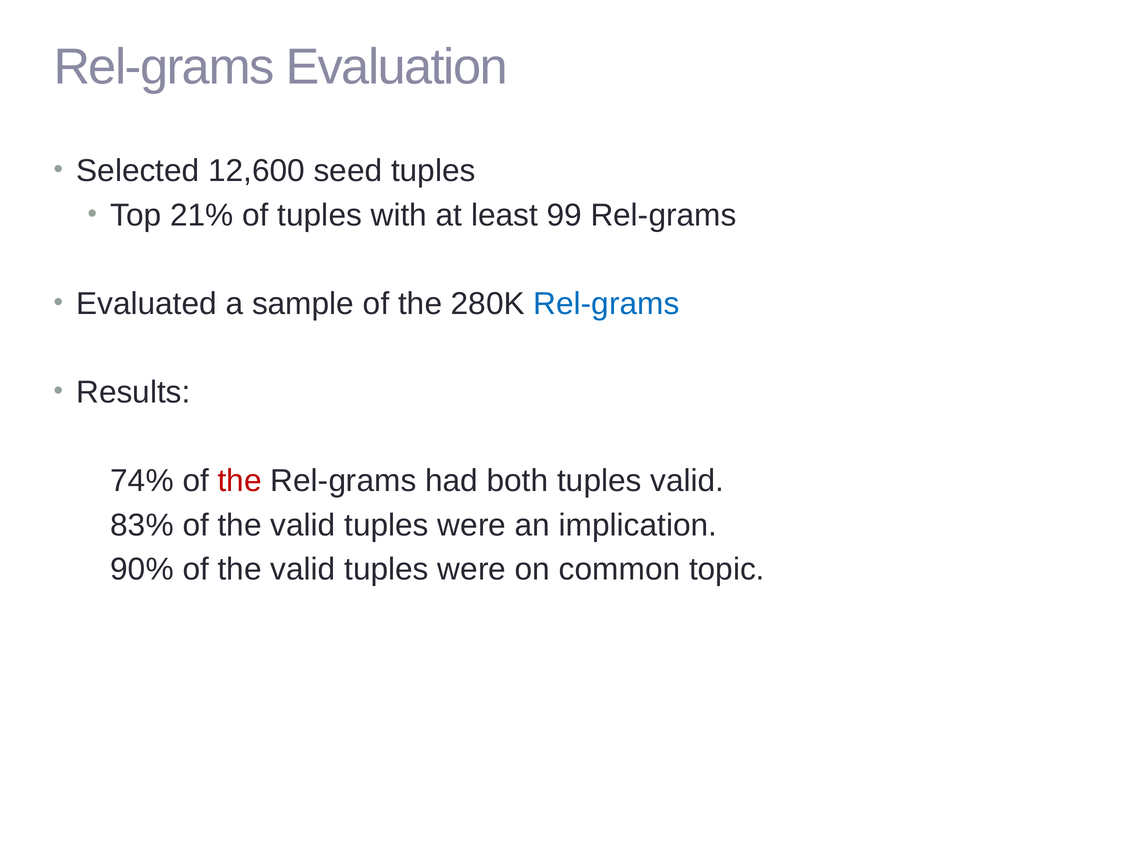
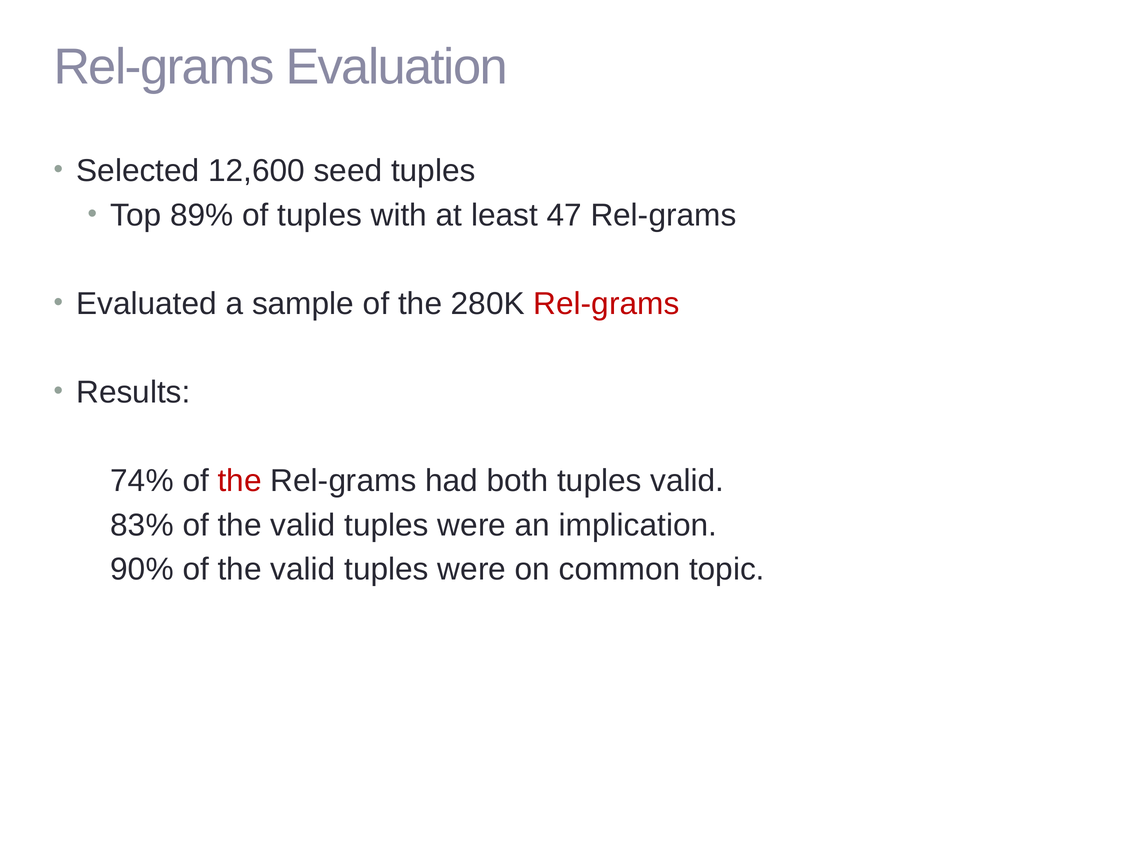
21%: 21% -> 89%
99: 99 -> 47
Rel-grams at (606, 304) colour: blue -> red
